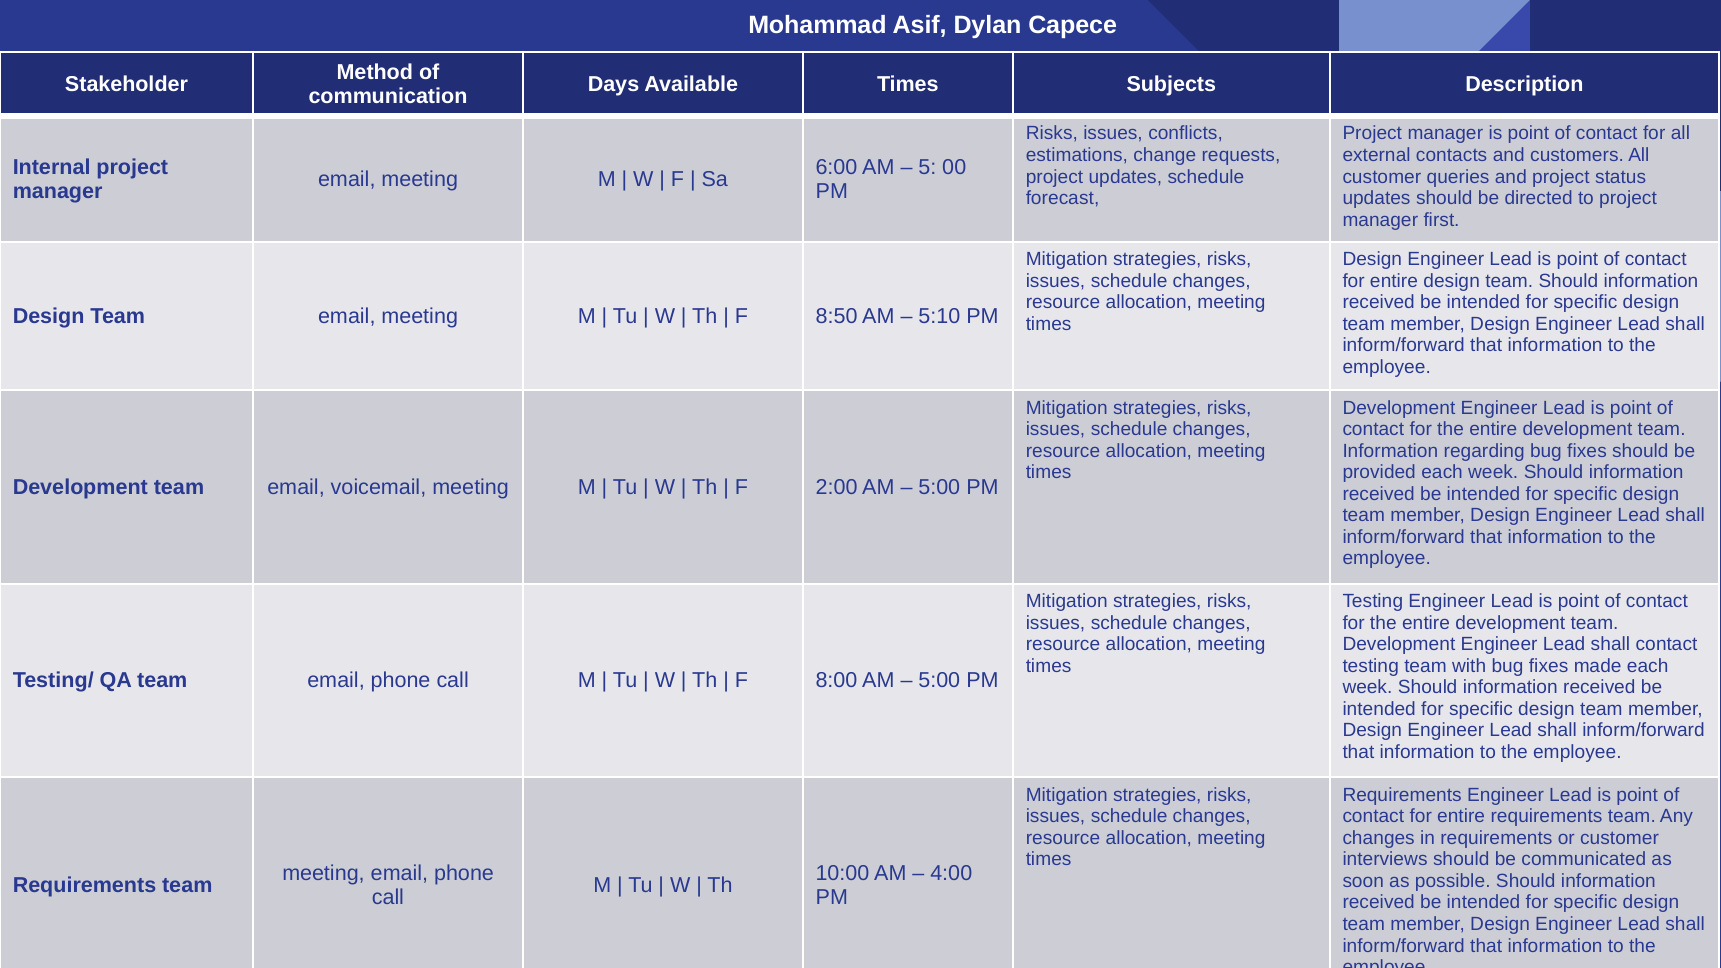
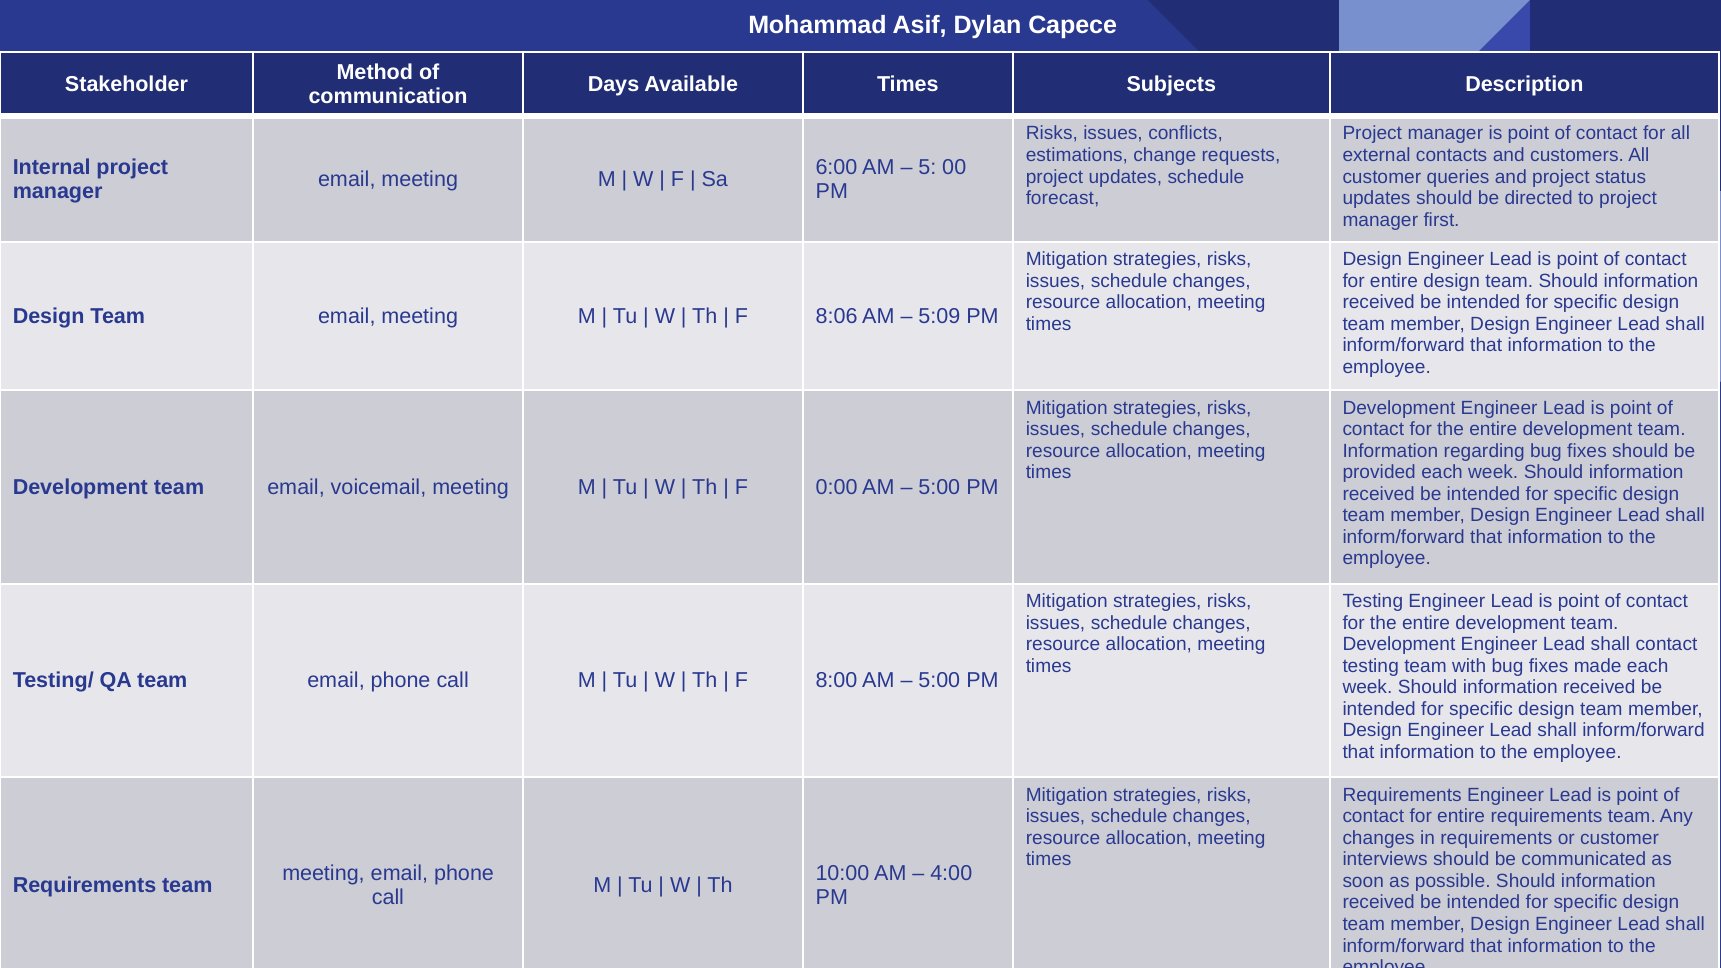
8:50: 8:50 -> 8:06
5:10: 5:10 -> 5:09
2:00: 2:00 -> 0:00
